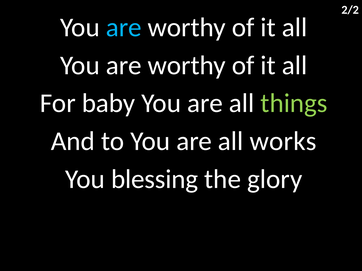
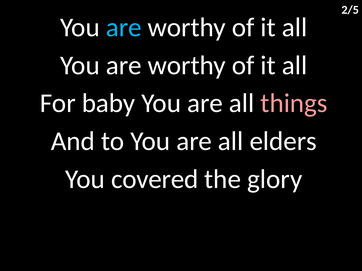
2/2: 2/2 -> 2/5
things colour: light green -> pink
works: works -> elders
blessing: blessing -> covered
